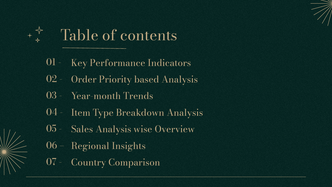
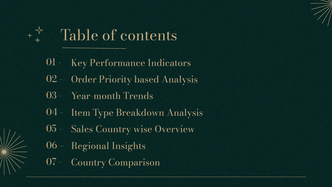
Sales Analysis: Analysis -> Country
